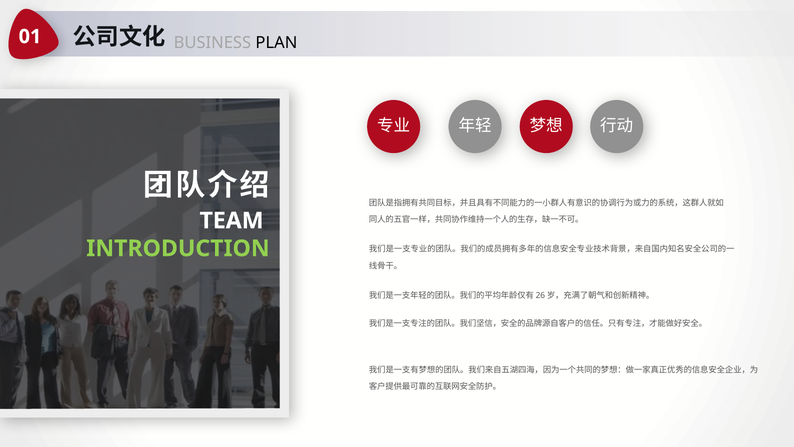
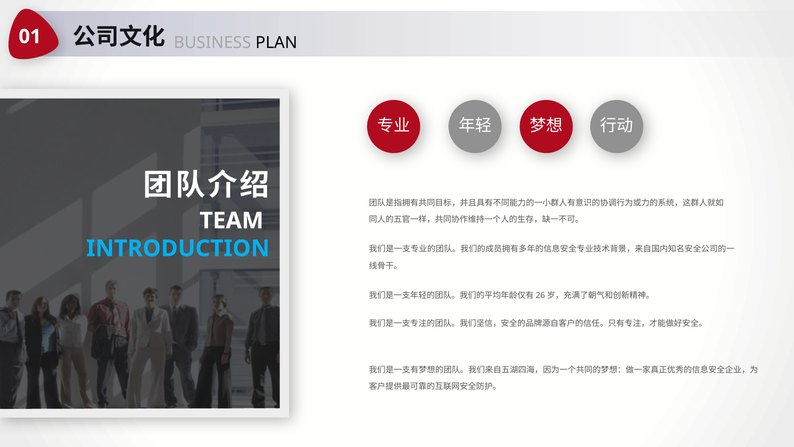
INTRODUCTION colour: light green -> light blue
